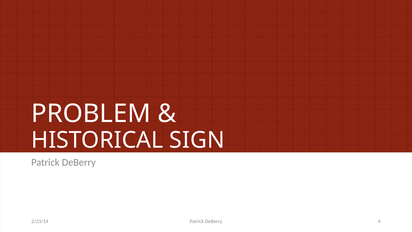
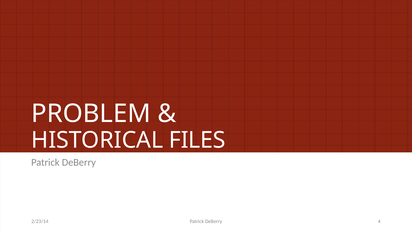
SIGN: SIGN -> FILES
